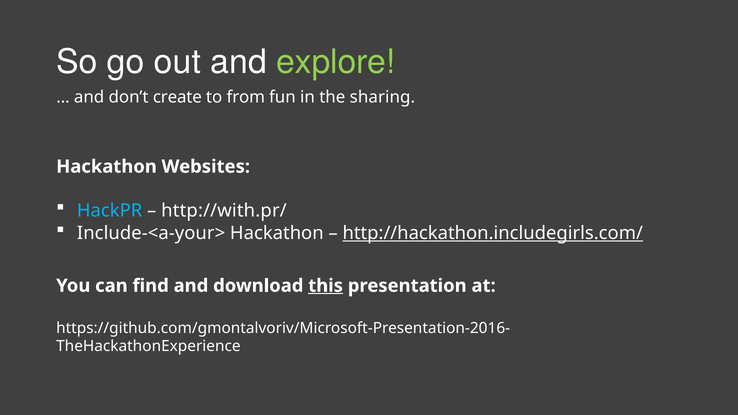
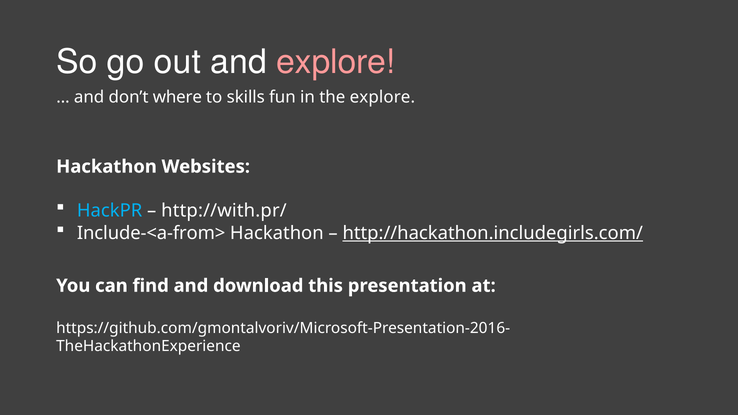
explore at (336, 62) colour: light green -> pink
create: create -> where
from: from -> skills
the sharing: sharing -> explore
Include-<a-your>: Include-<a-your> -> Include-<a-from>
this underline: present -> none
